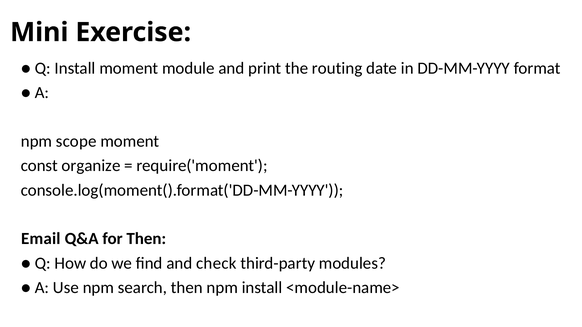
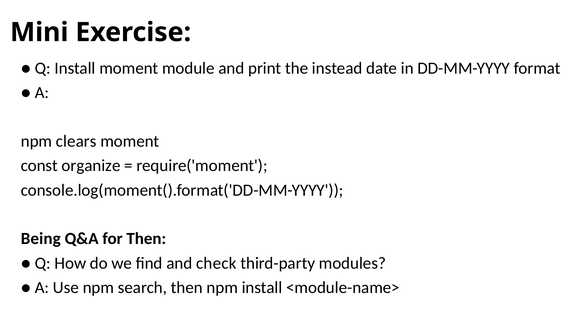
routing: routing -> instead
scope: scope -> clears
Email: Email -> Being
